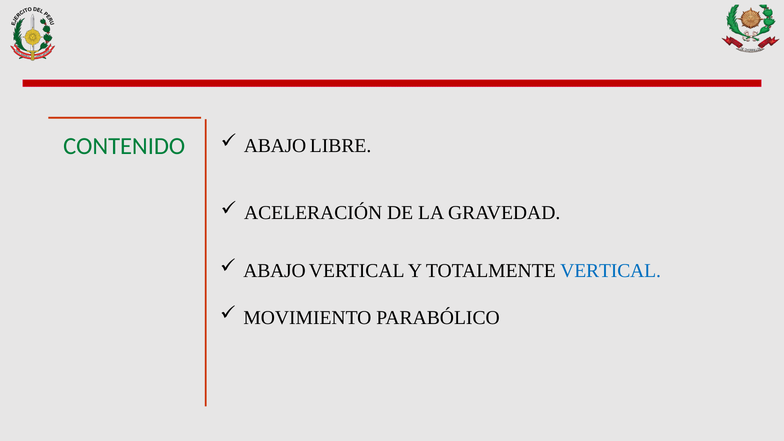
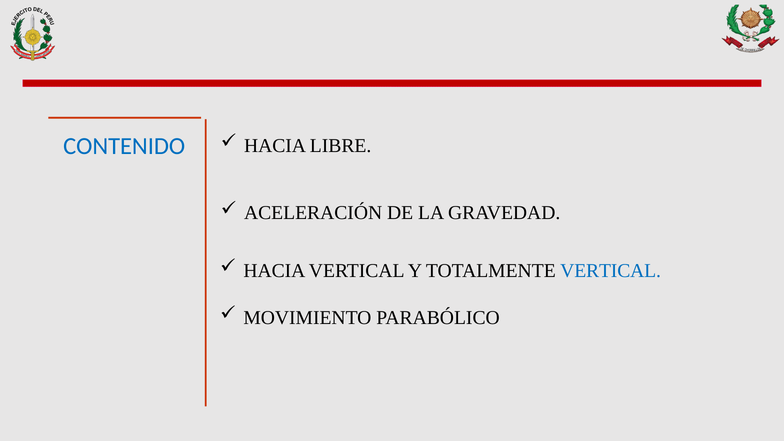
CONTENIDO colour: green -> blue
ABAJO at (275, 146): ABAJO -> HACIA
ABAJO at (274, 271): ABAJO -> HACIA
